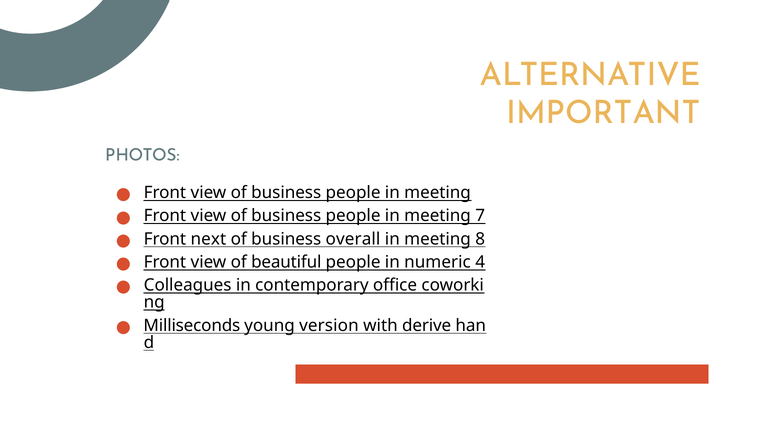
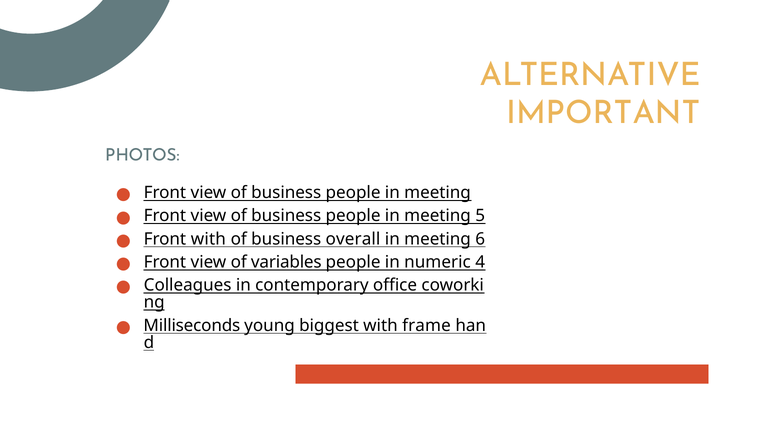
7: 7 -> 5
Front next: next -> with
8: 8 -> 6
beautiful: beautiful -> variables
version: version -> biggest
derive: derive -> frame
